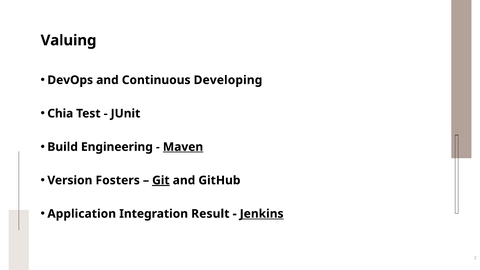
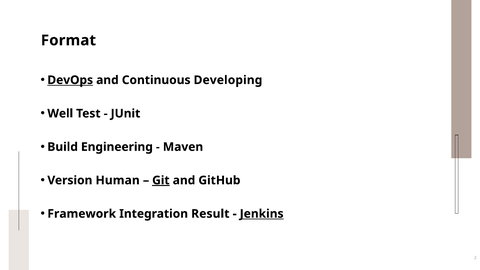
Valuing: Valuing -> Format
DevOps underline: none -> present
Chia: Chia -> Well
Maven underline: present -> none
Fosters: Fosters -> Human
Application: Application -> Framework
